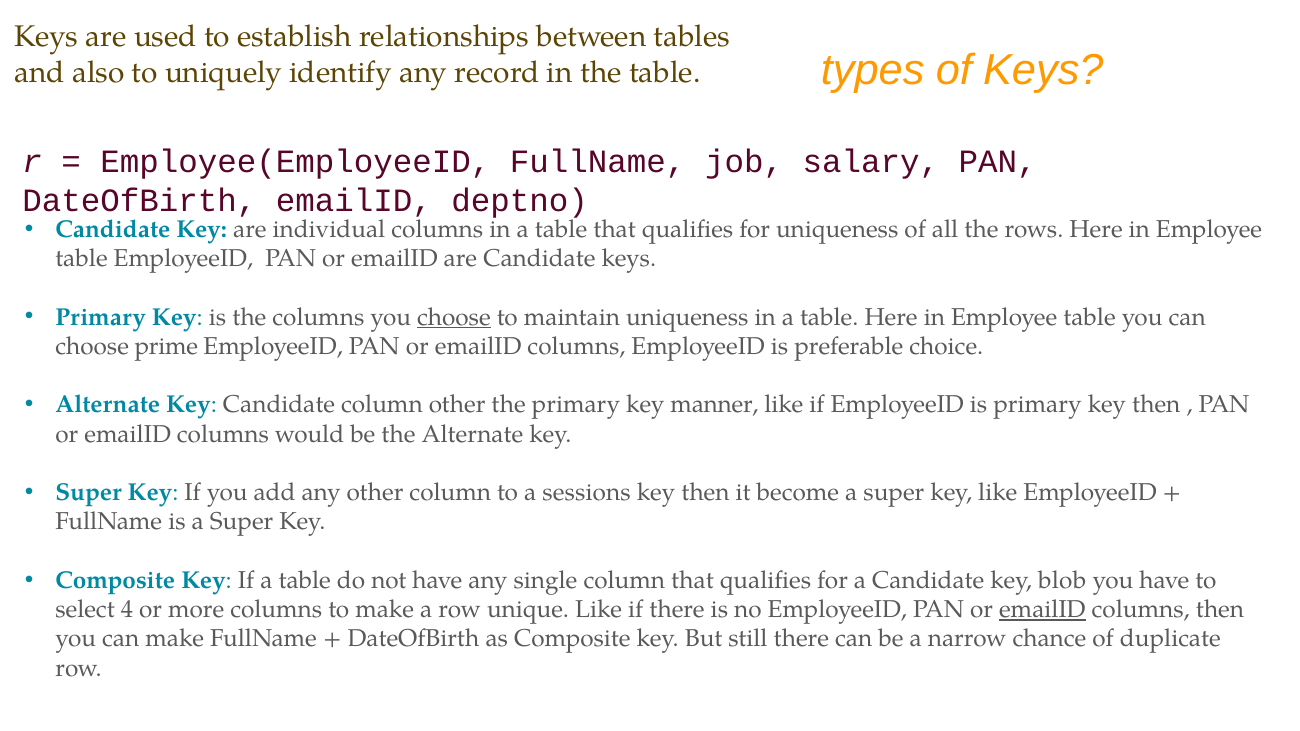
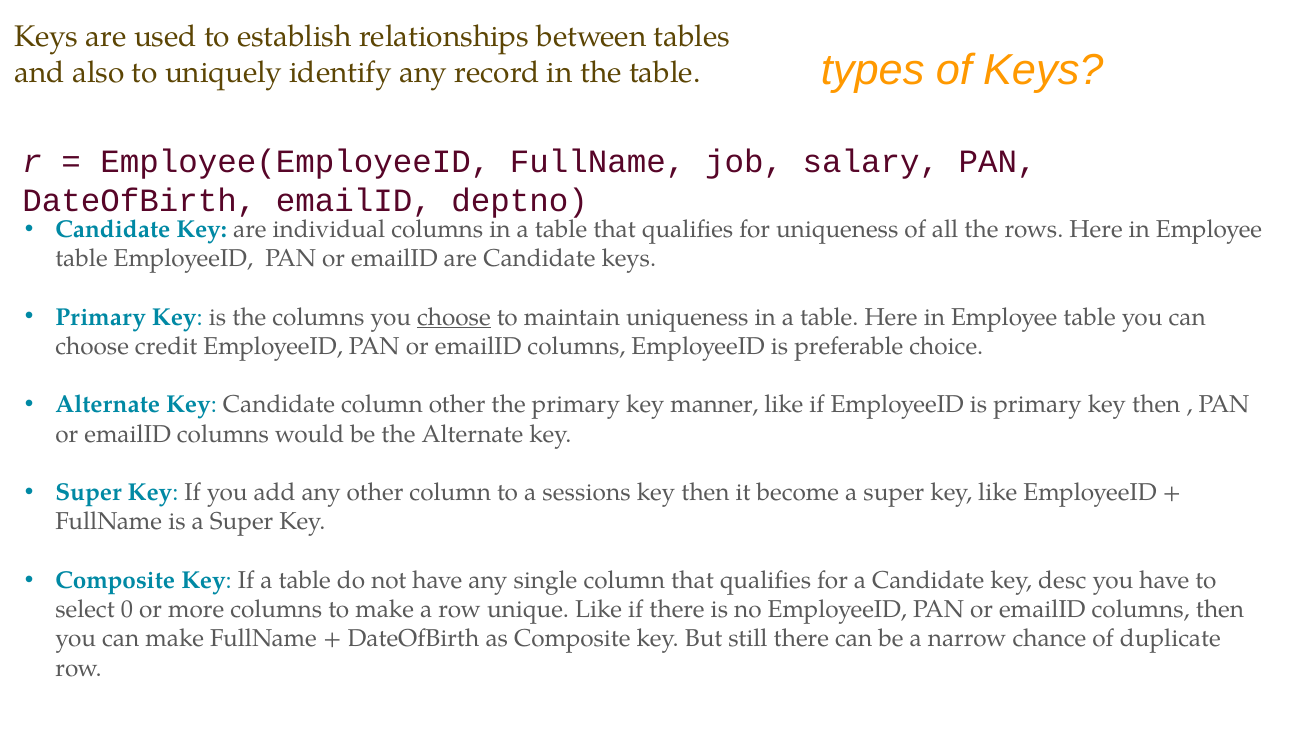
prime: prime -> credit
blob: blob -> desc
4: 4 -> 0
emailID at (1042, 610) underline: present -> none
